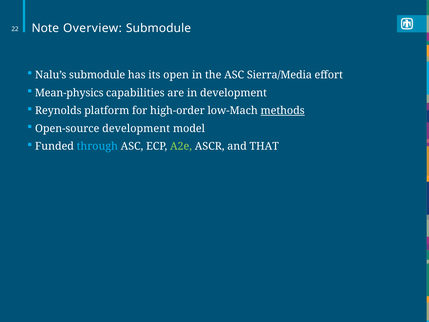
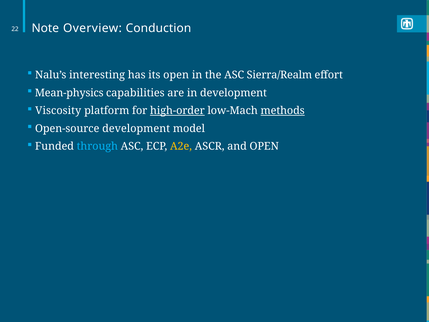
Overview Submodule: Submodule -> Conduction
Nalu’s submodule: submodule -> interesting
Sierra/Media: Sierra/Media -> Sierra/Realm
Reynolds: Reynolds -> Viscosity
high-order underline: none -> present
A2e colour: light green -> yellow
and THAT: THAT -> OPEN
